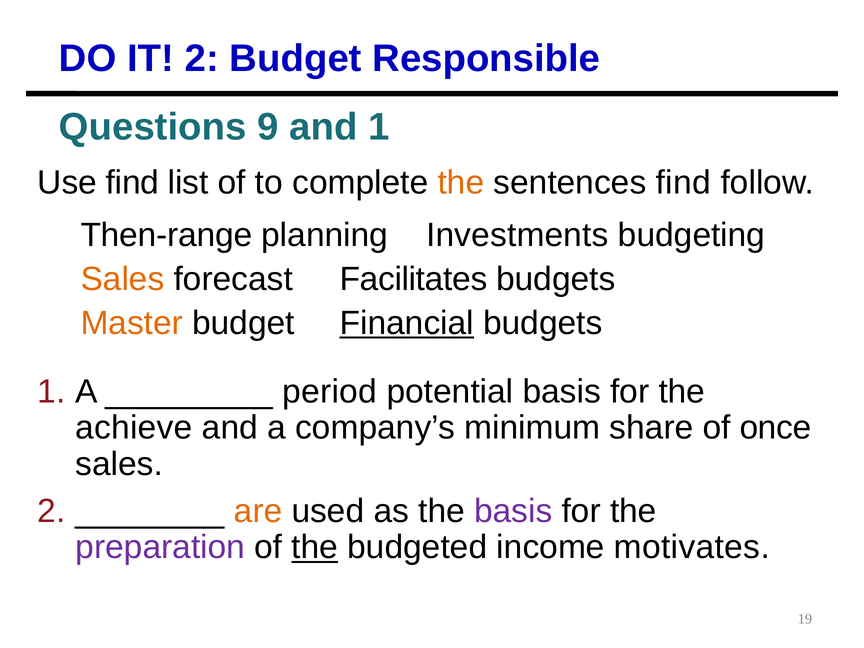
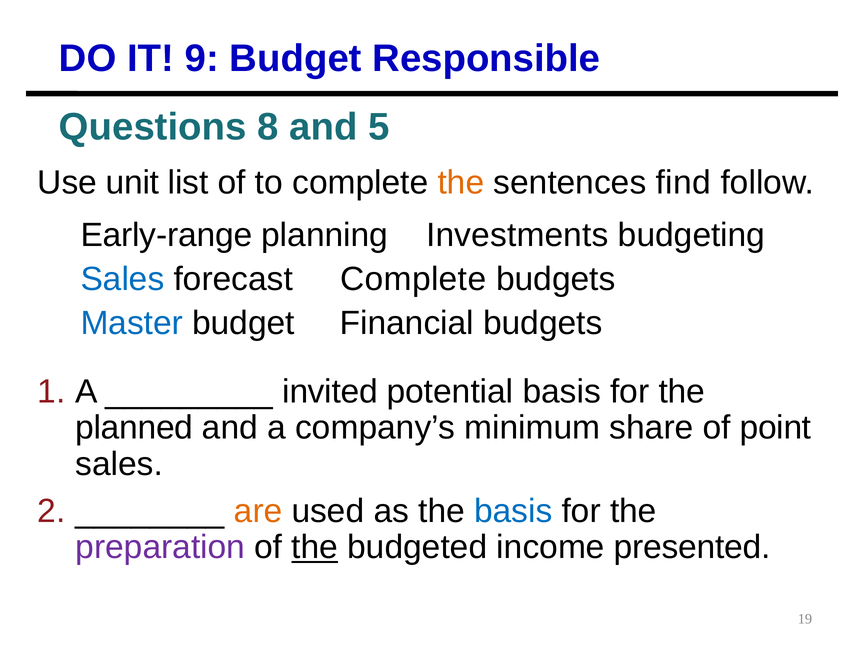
IT 2: 2 -> 9
9: 9 -> 8
and 1: 1 -> 5
Use find: find -> unit
Then-range: Then-range -> Early-range
Sales at (122, 279) colour: orange -> blue
forecast Facilitates: Facilitates -> Complete
Master colour: orange -> blue
Financial underline: present -> none
period: period -> invited
achieve: achieve -> planned
once: once -> point
basis at (513, 511) colour: purple -> blue
motivates: motivates -> presented
